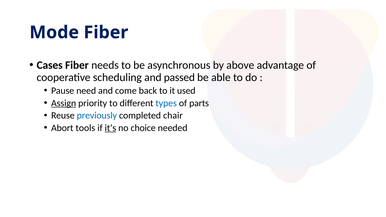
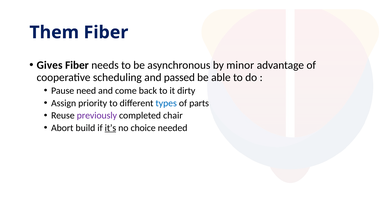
Mode: Mode -> Them
Cases: Cases -> Gives
above: above -> minor
used: used -> dirty
Assign underline: present -> none
previously colour: blue -> purple
tools: tools -> build
